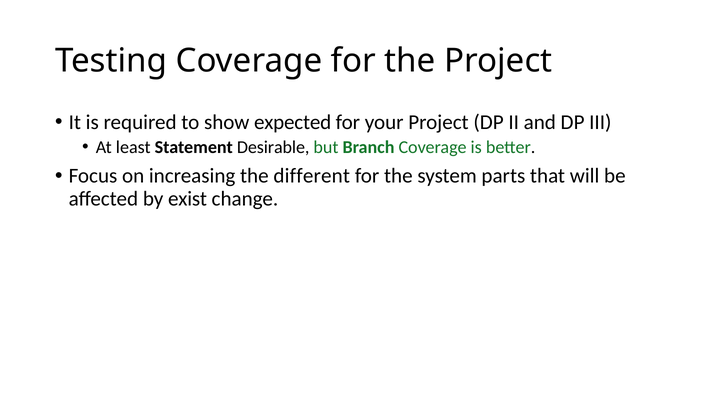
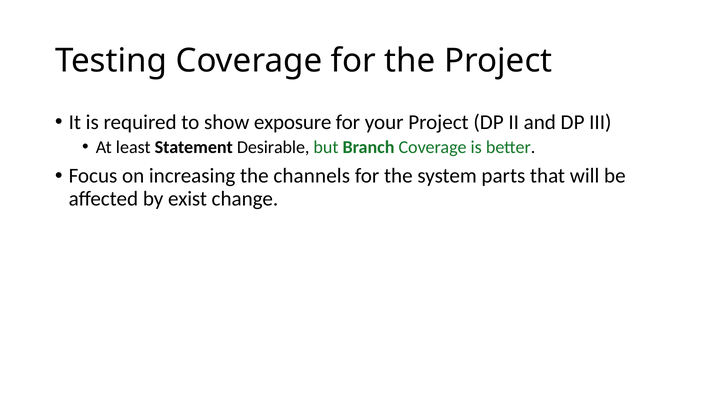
expected: expected -> exposure
different: different -> channels
